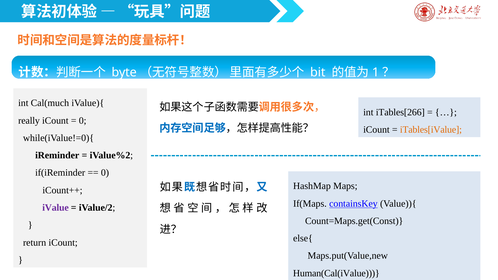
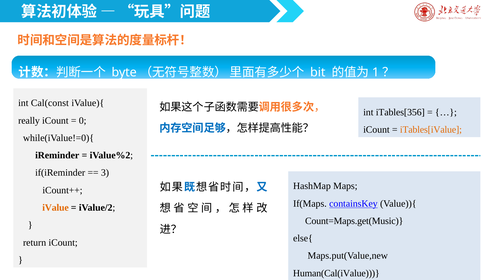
Cal(much: Cal(much -> Cal(const
iTables[266: iTables[266 -> iTables[356
0 at (105, 173): 0 -> 3
iValue colour: purple -> orange
Count=Maps.get(Const: Count=Maps.get(Const -> Count=Maps.get(Music
